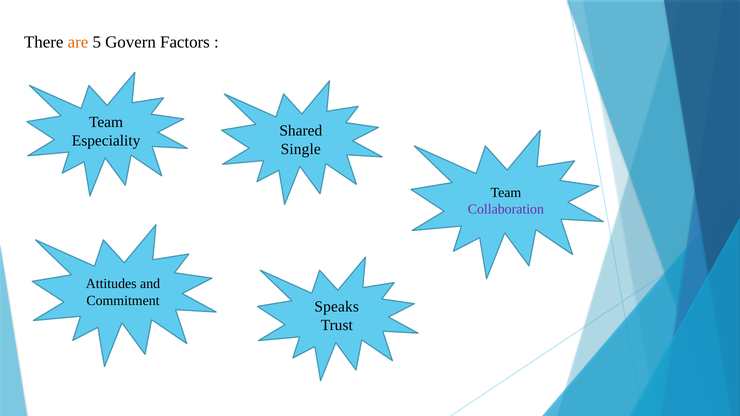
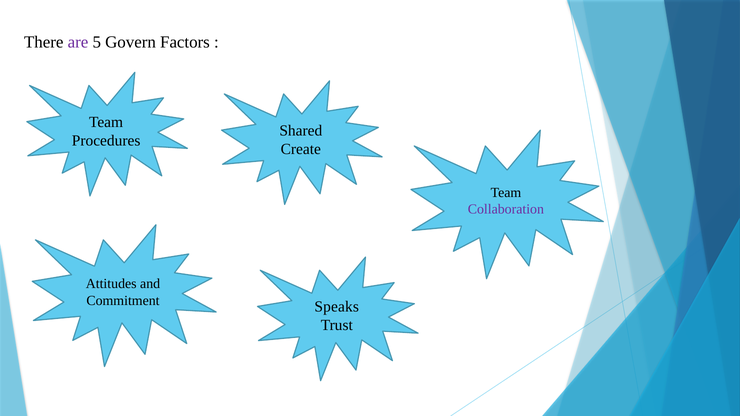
are colour: orange -> purple
Especiality: Especiality -> Procedures
Single: Single -> Create
